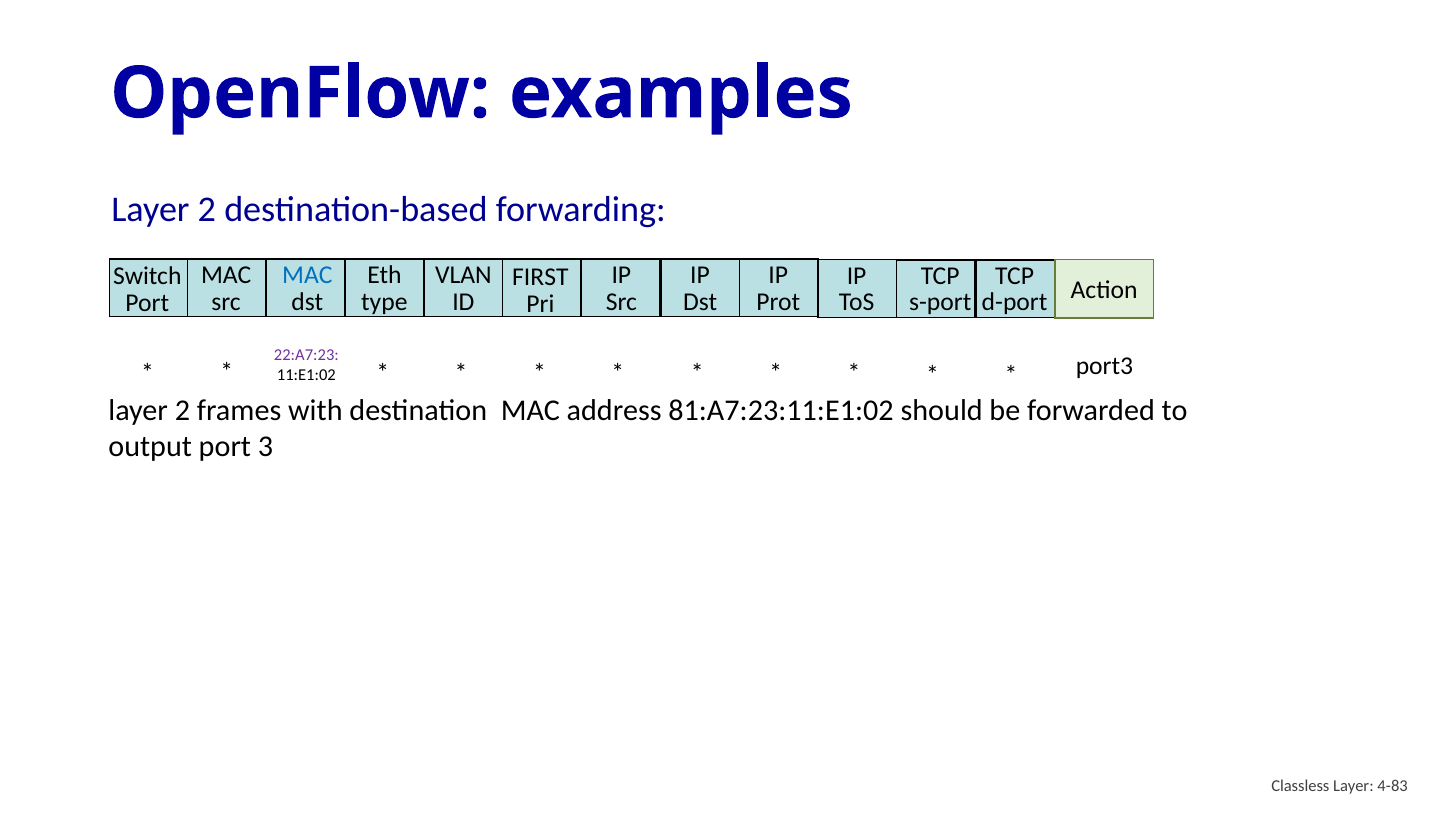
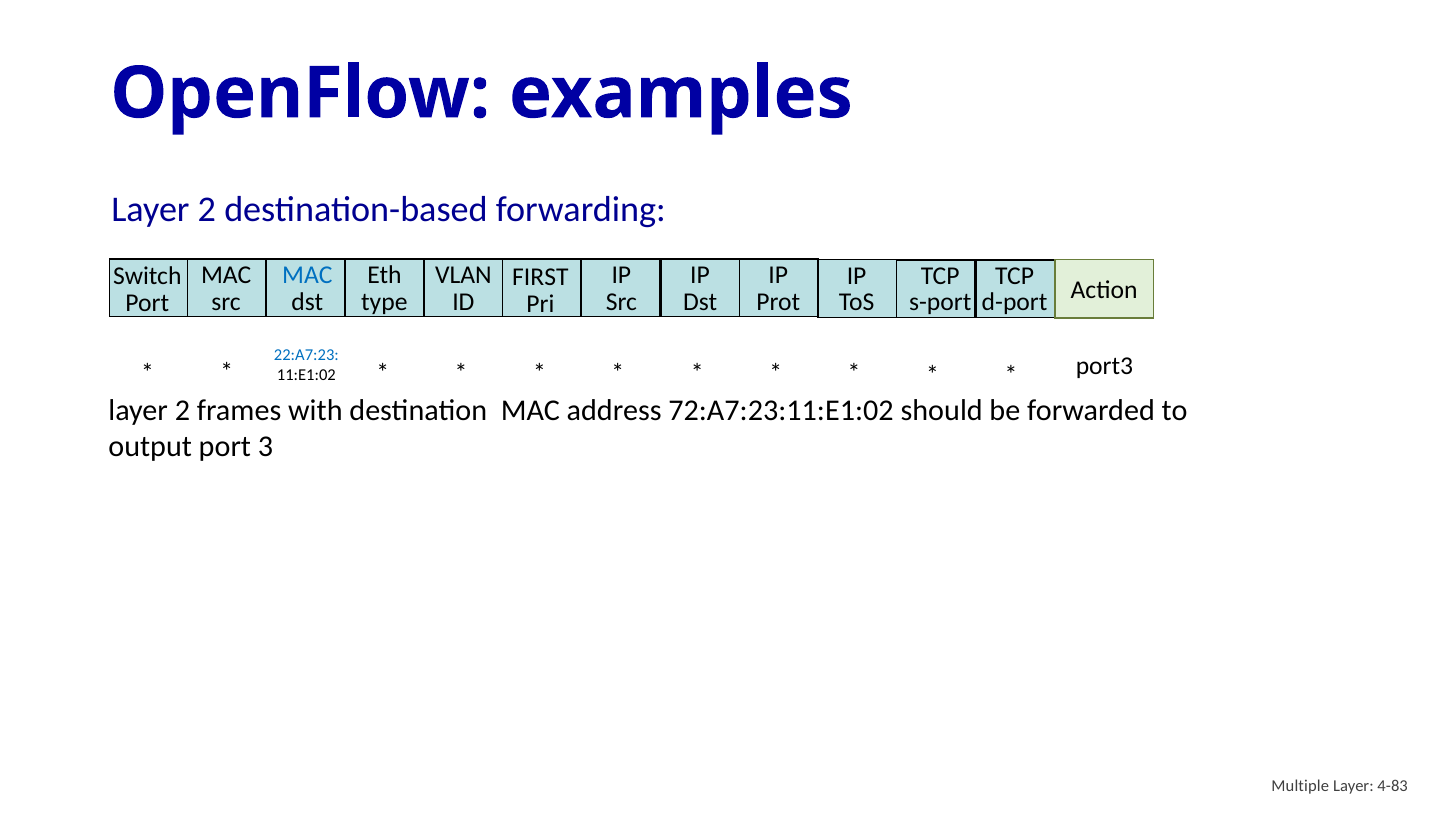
22:A7:23 colour: purple -> blue
81:A7:23:11:E1:02: 81:A7:23:11:E1:02 -> 72:A7:23:11:E1:02
Classless: Classless -> Multiple
